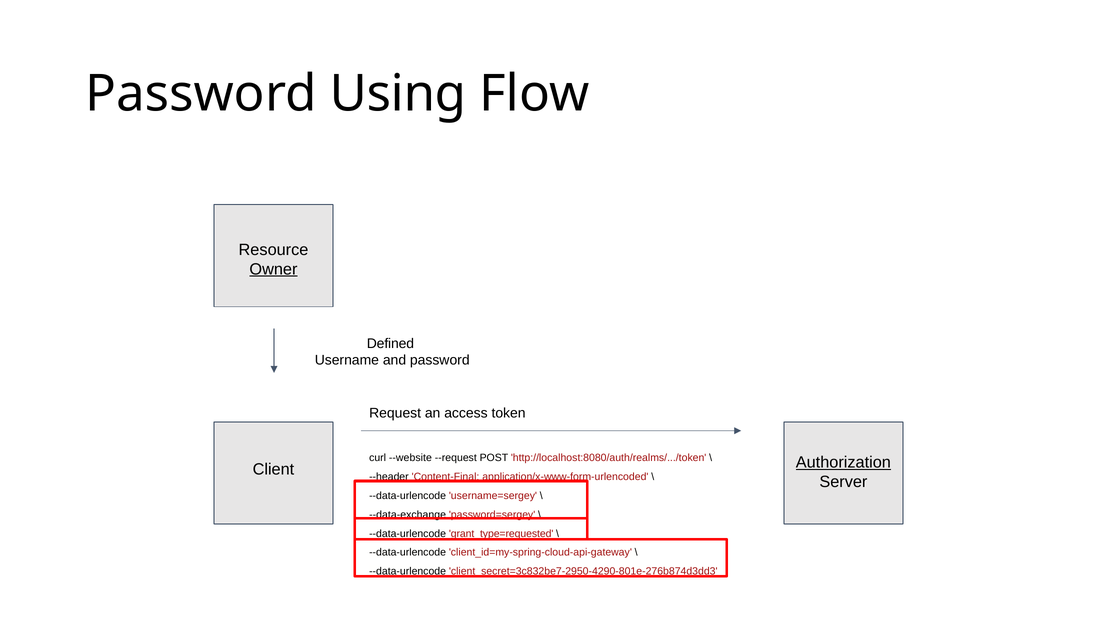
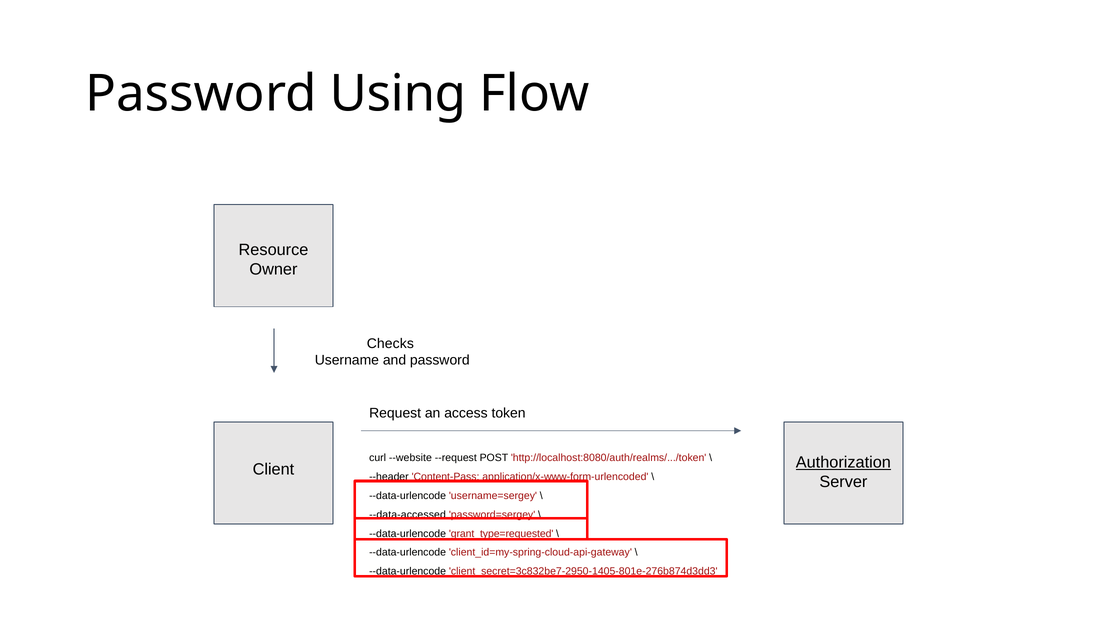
Owner underline: present -> none
Defined: Defined -> Checks
Content-Final: Content-Final -> Content-Pass
--data-exchange: --data-exchange -> --data-accessed
client_secret=3c832be7-2950-4290-801e-276b874d3dd3: client_secret=3c832be7-2950-4290-801e-276b874d3dd3 -> client_secret=3c832be7-2950-1405-801e-276b874d3dd3
